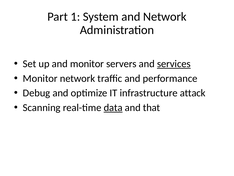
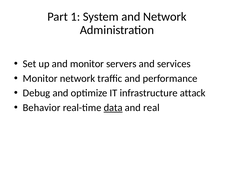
services underline: present -> none
Scanning: Scanning -> Behavior
that: that -> real
